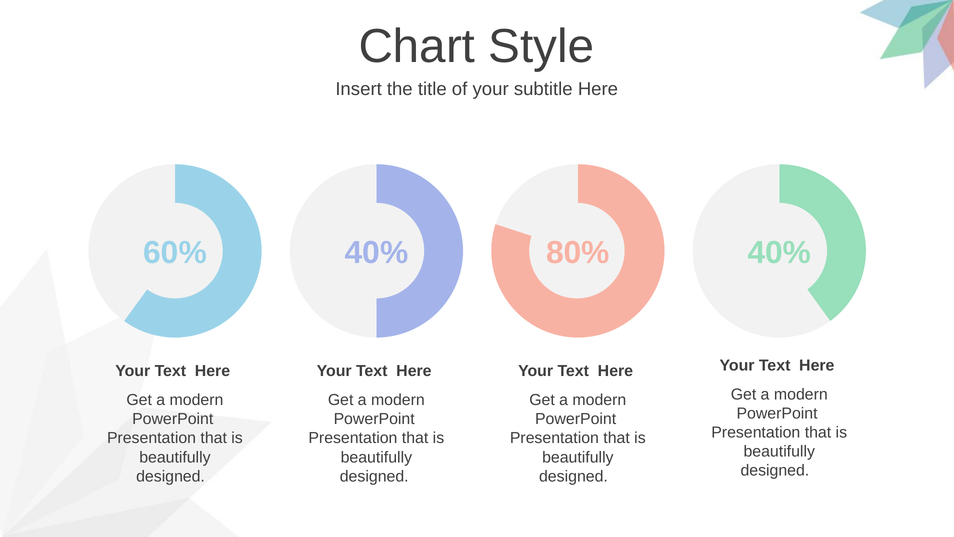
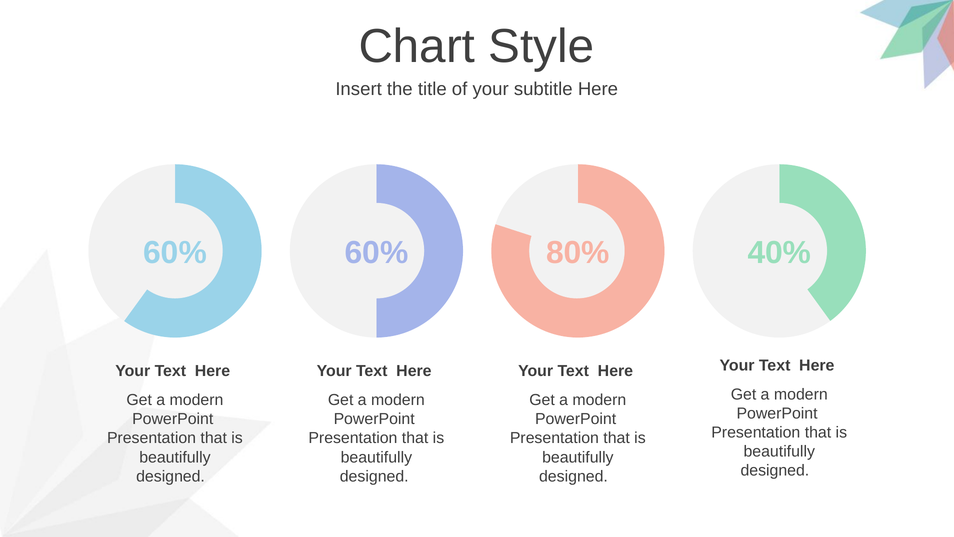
60% 40%: 40% -> 60%
